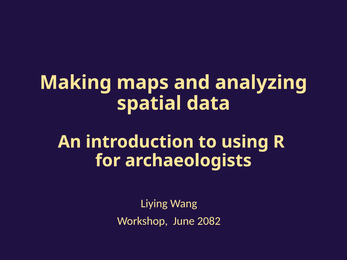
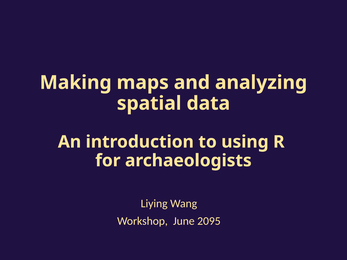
2082: 2082 -> 2095
